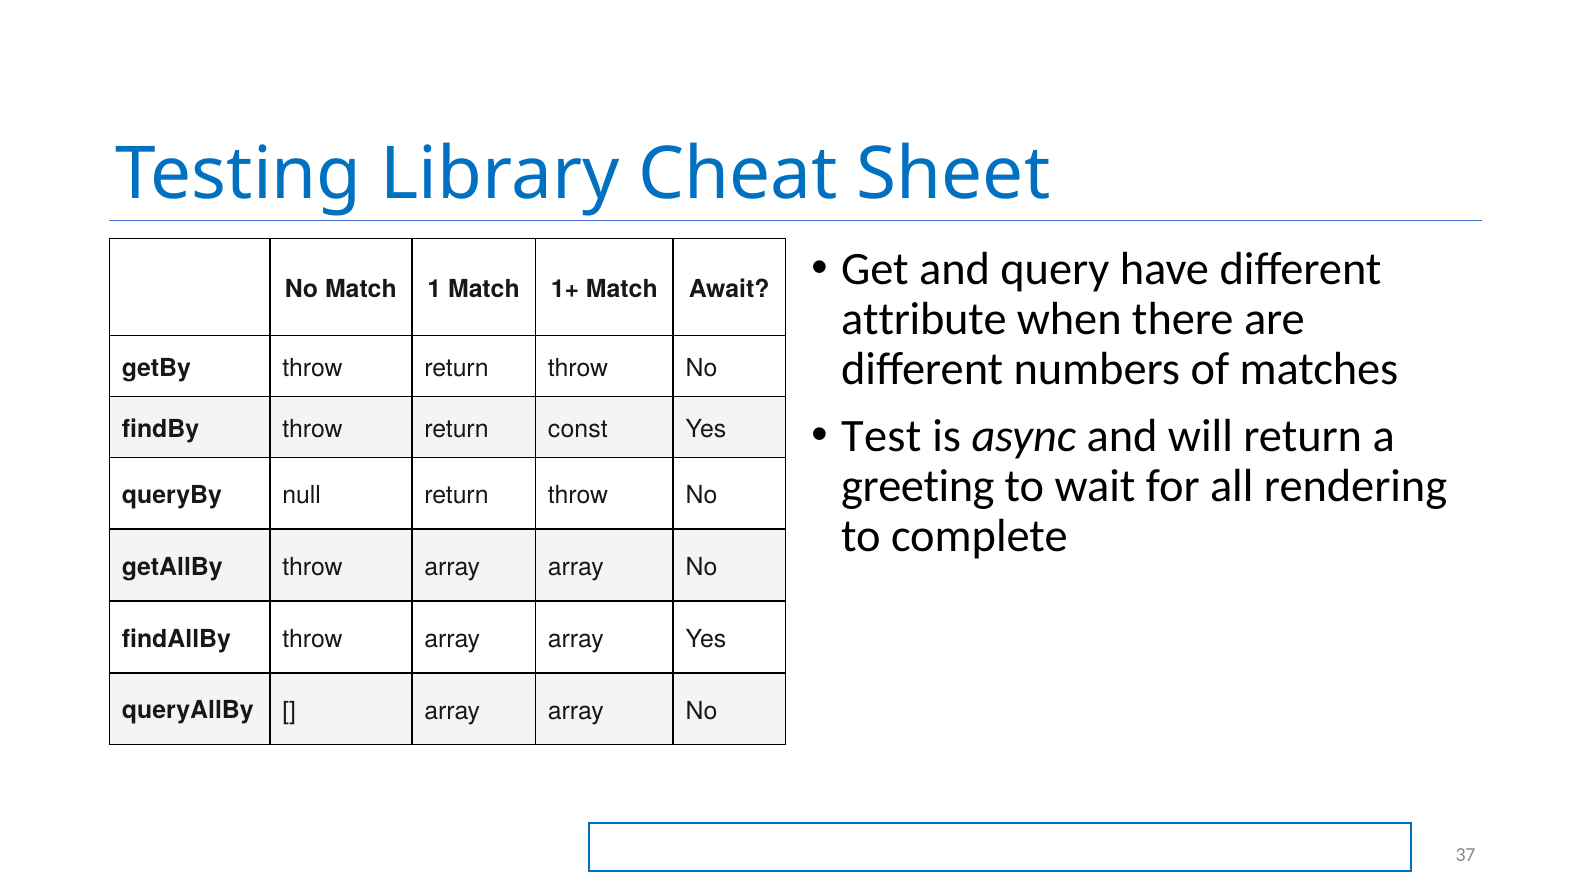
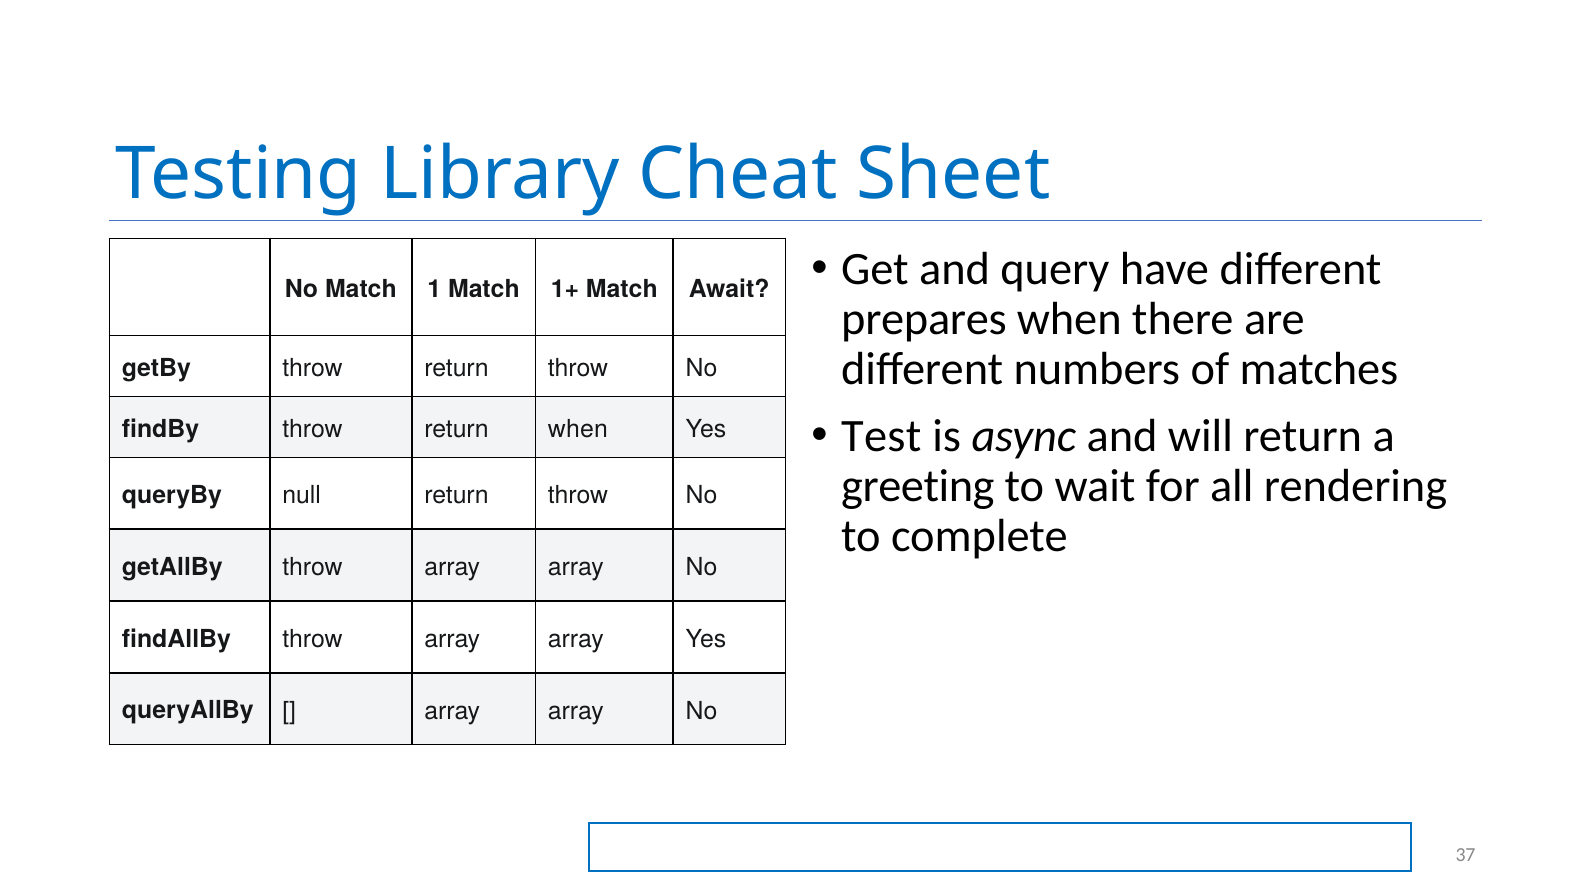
attribute: attribute -> prepares
return const: const -> when
